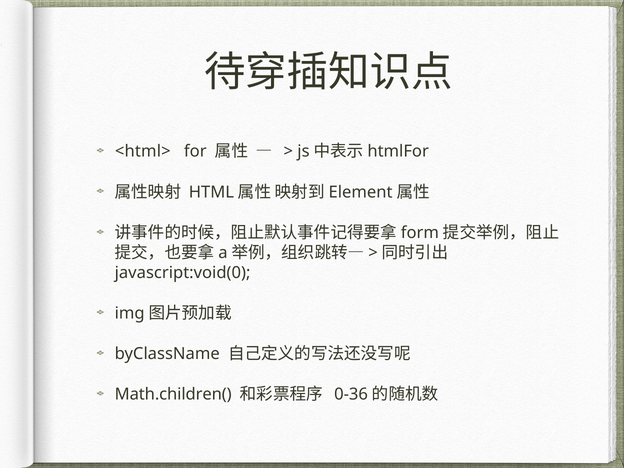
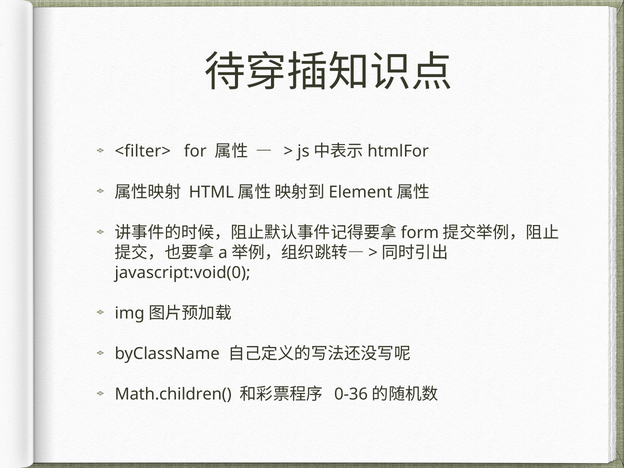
<html>: <html> -> <filter>
